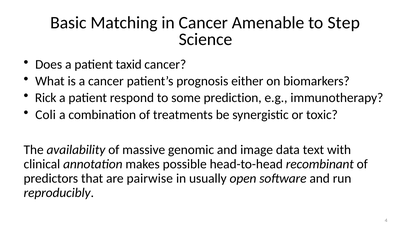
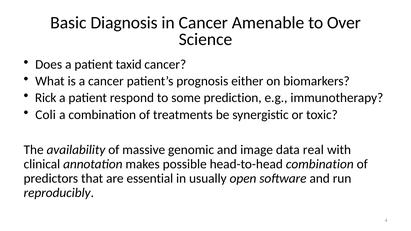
Matching: Matching -> Diagnosis
Step: Step -> Over
text: text -> real
head-to-head recombinant: recombinant -> combination
pairwise: pairwise -> essential
